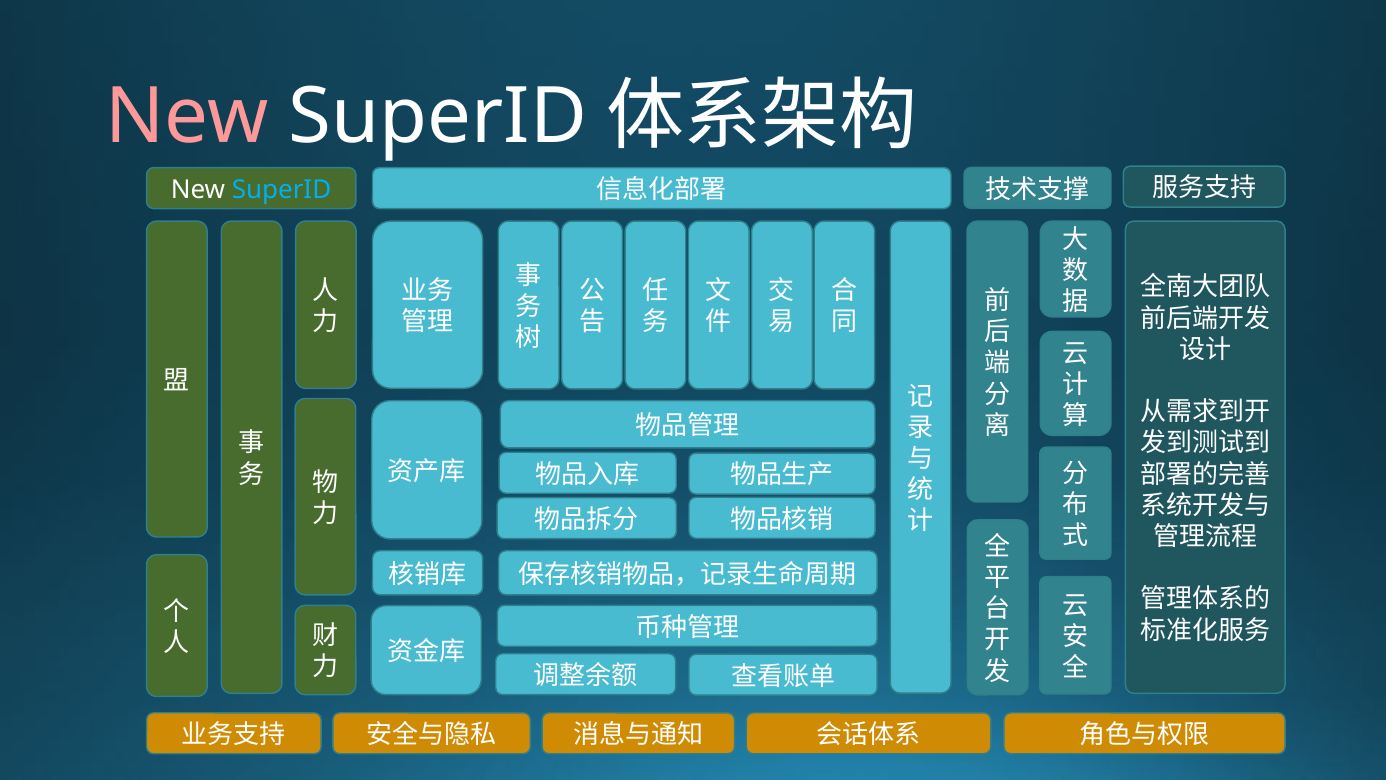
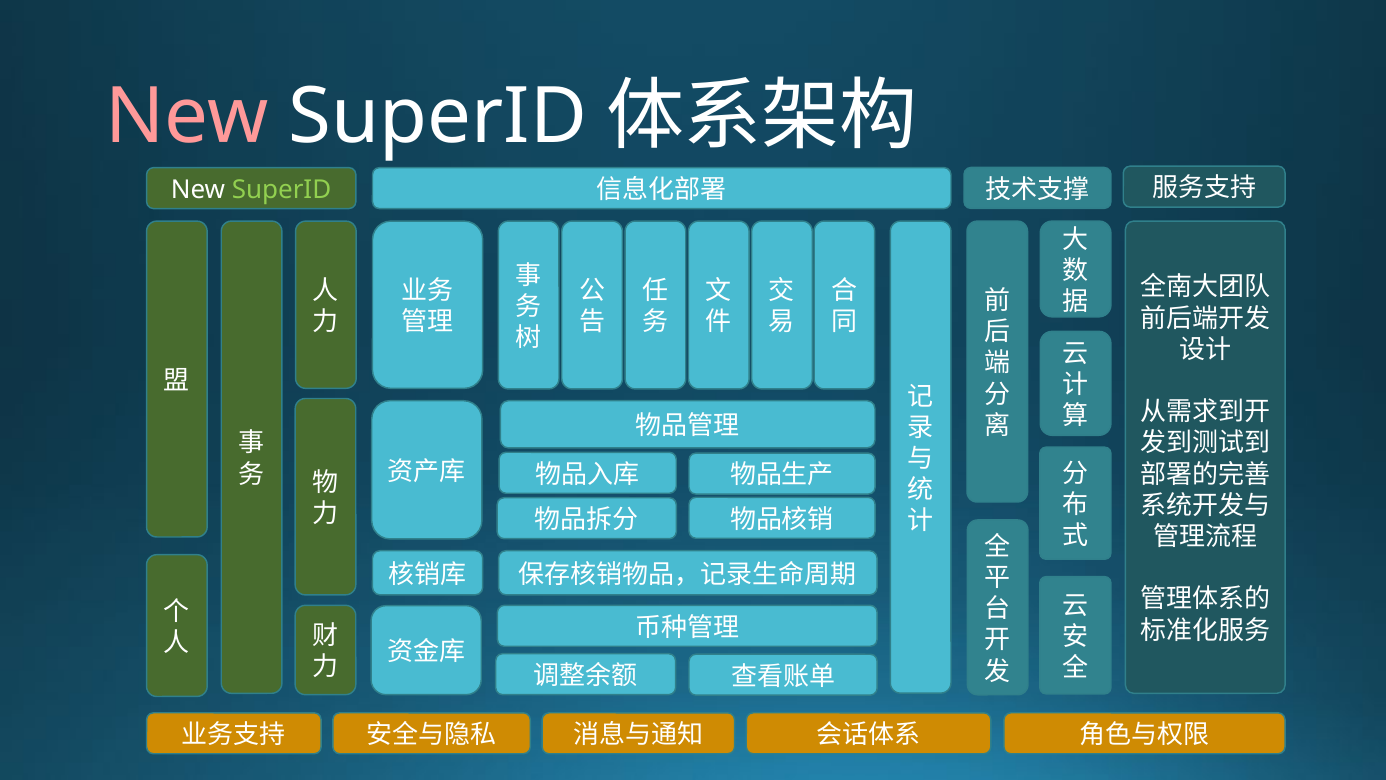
SuperID at (282, 190) colour: light blue -> light green
